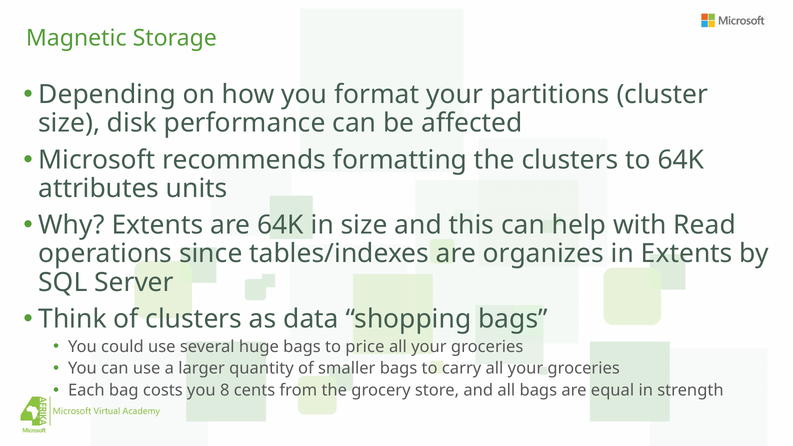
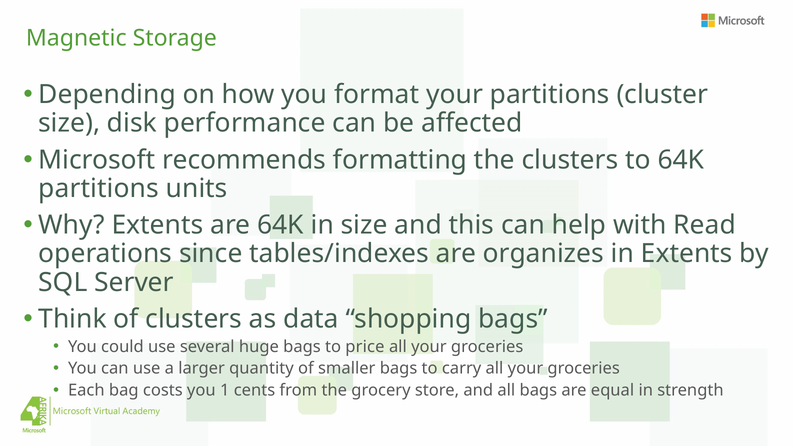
attributes at (99, 188): attributes -> partitions
8: 8 -> 1
